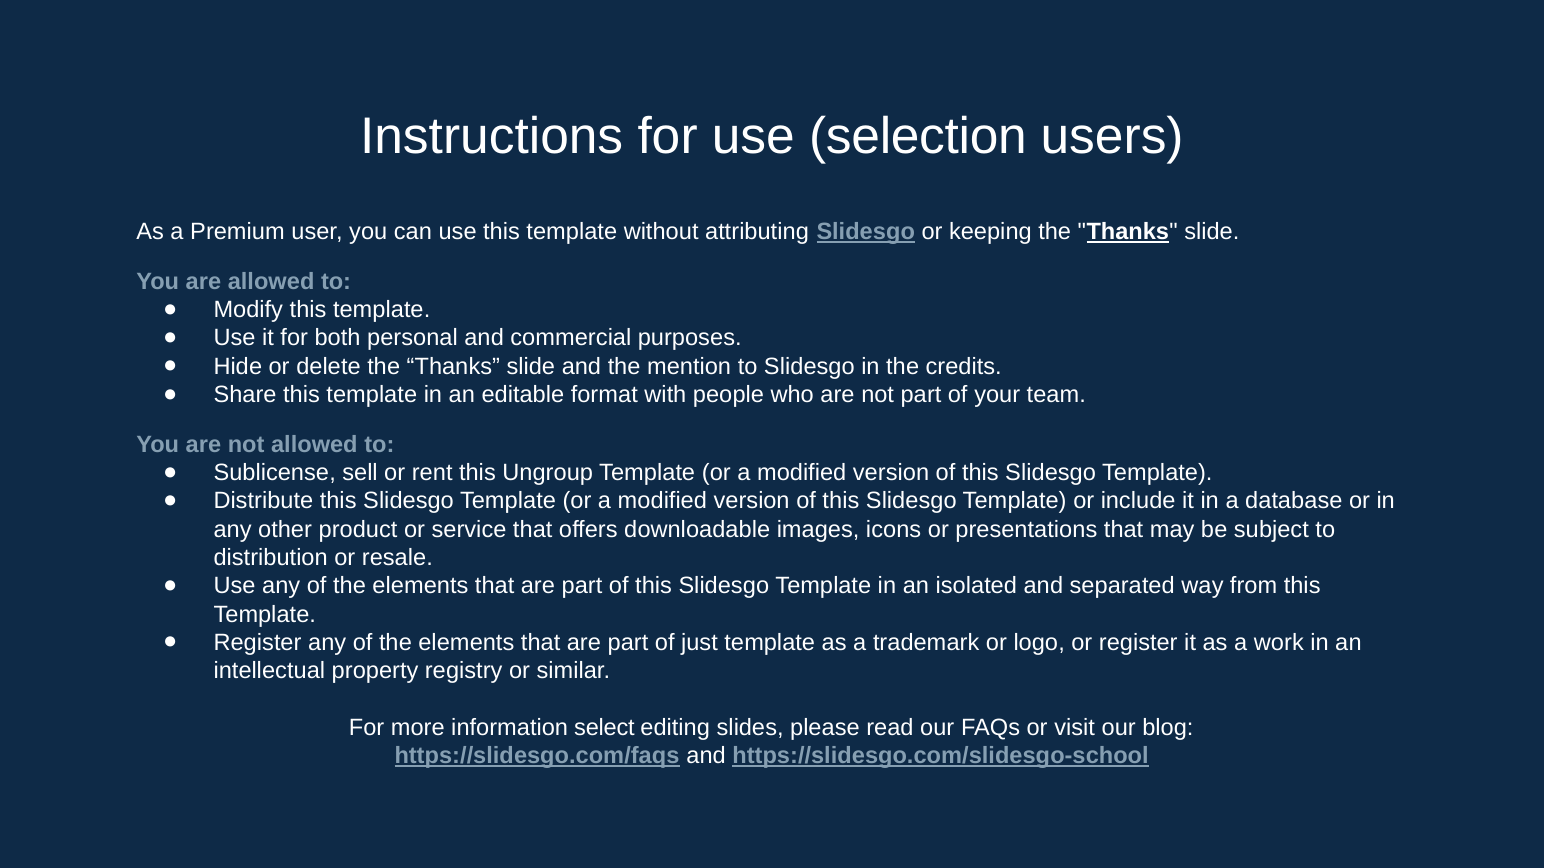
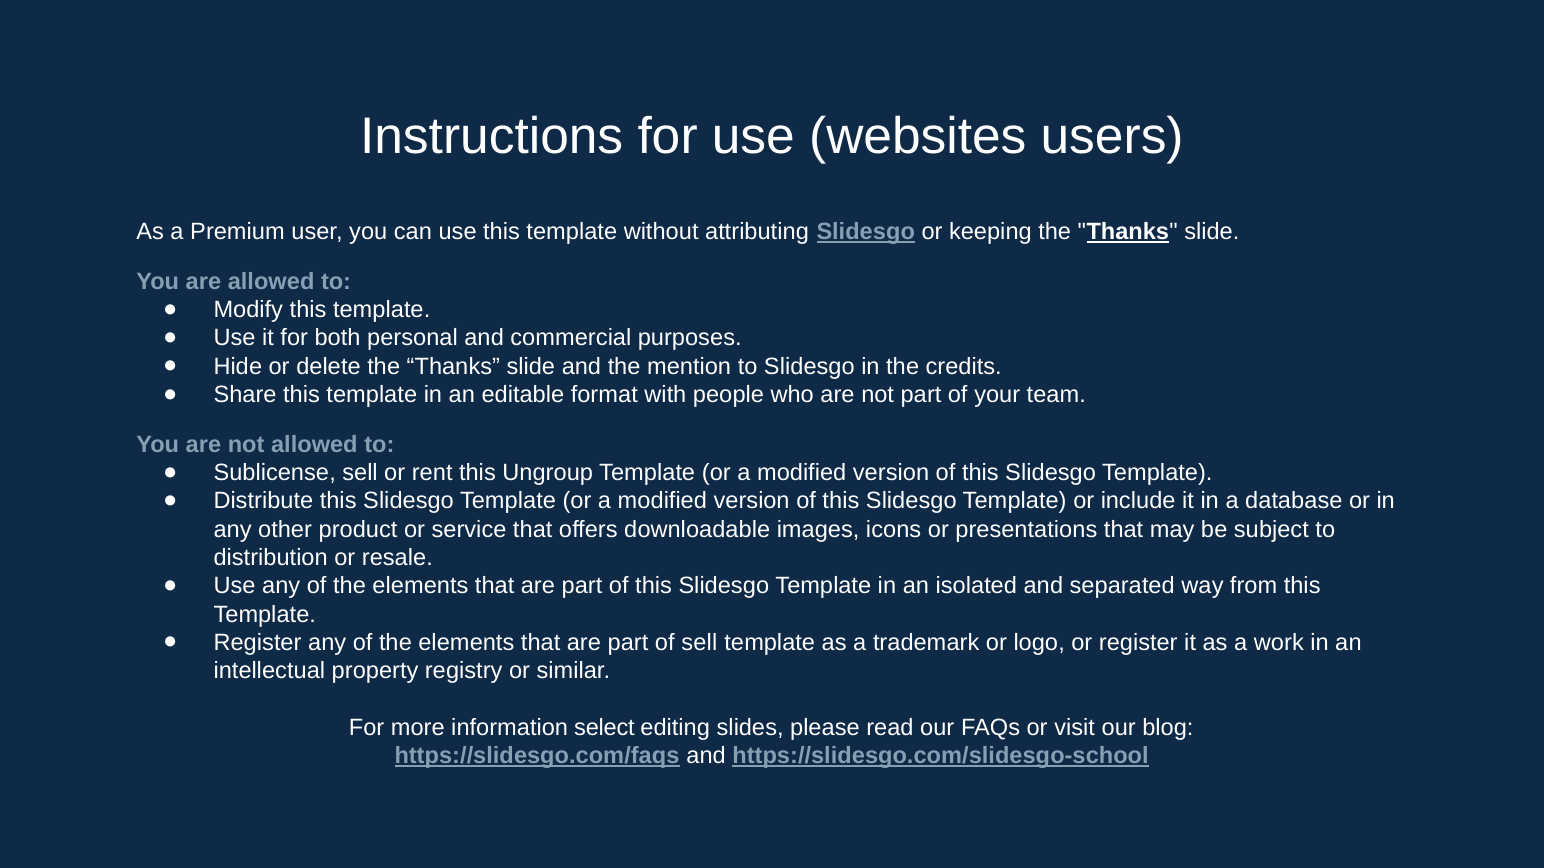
selection: selection -> websites
of just: just -> sell
